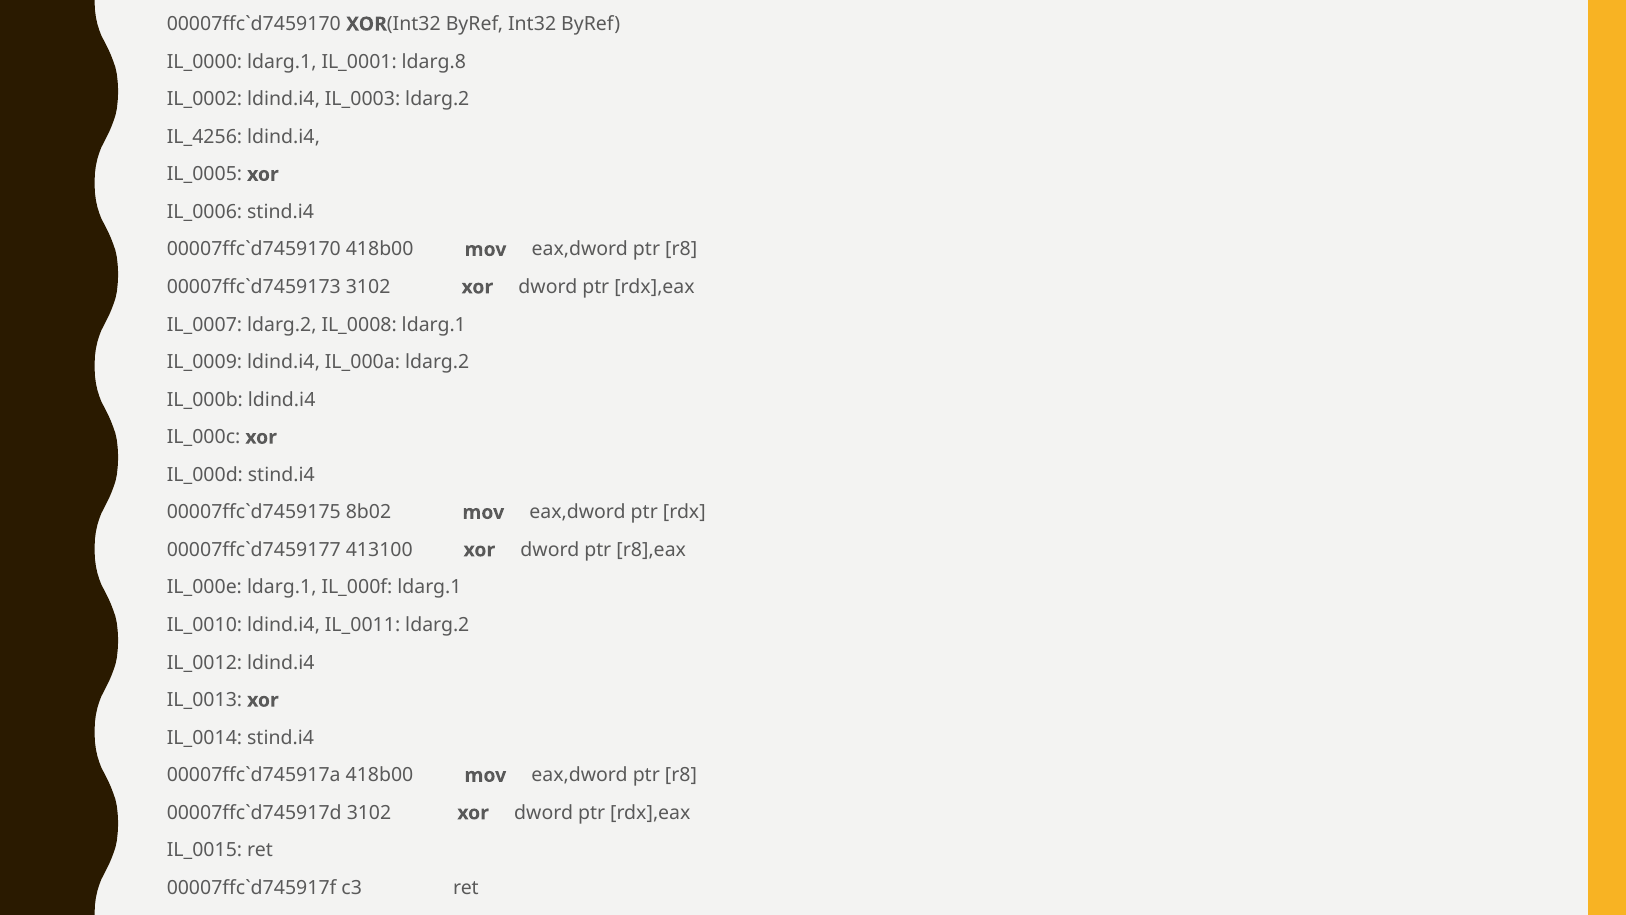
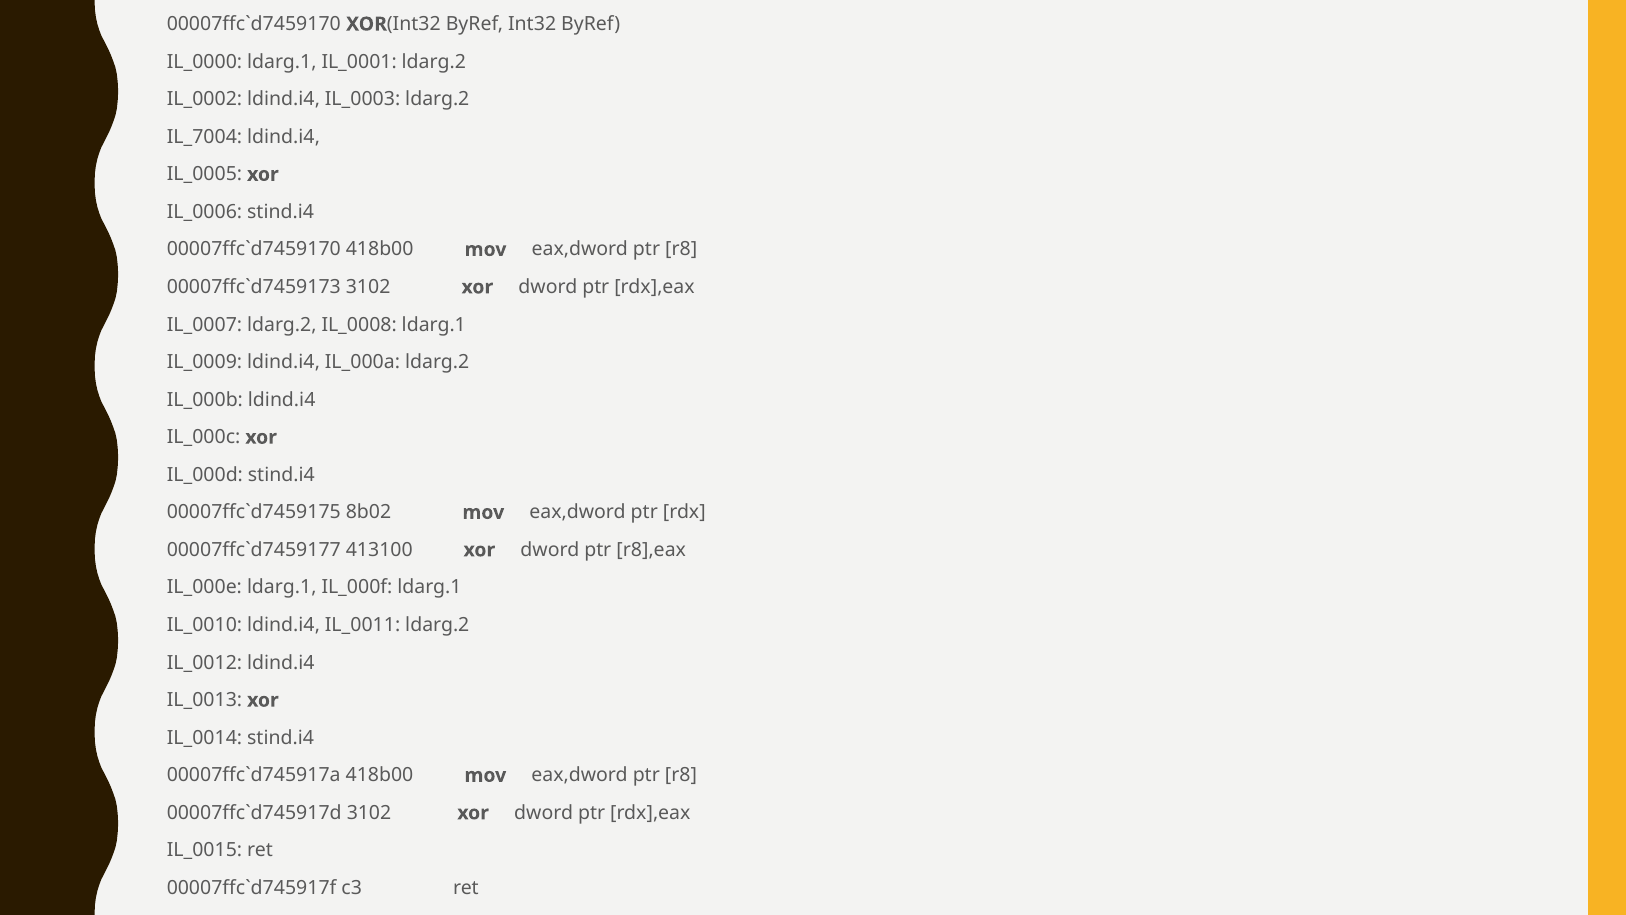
IL_0001 ldarg.8: ldarg.8 -> ldarg.2
IL_4256: IL_4256 -> IL_7004
